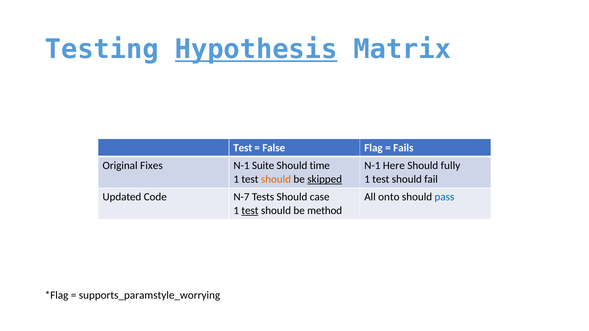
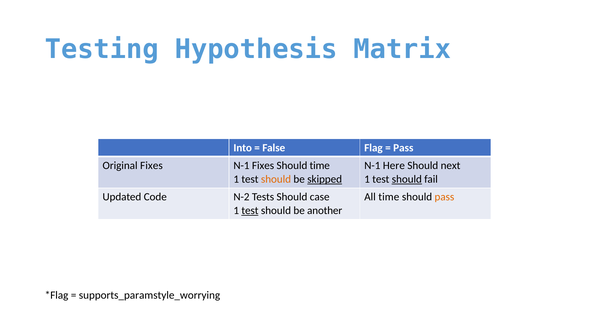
Hypothesis underline: present -> none
Test at (243, 148): Test -> Into
Fails at (403, 148): Fails -> Pass
N-1 Suite: Suite -> Fixes
fully: fully -> next
should at (407, 179) underline: none -> present
N-7: N-7 -> N-2
All onto: onto -> time
pass at (444, 197) colour: blue -> orange
method: method -> another
